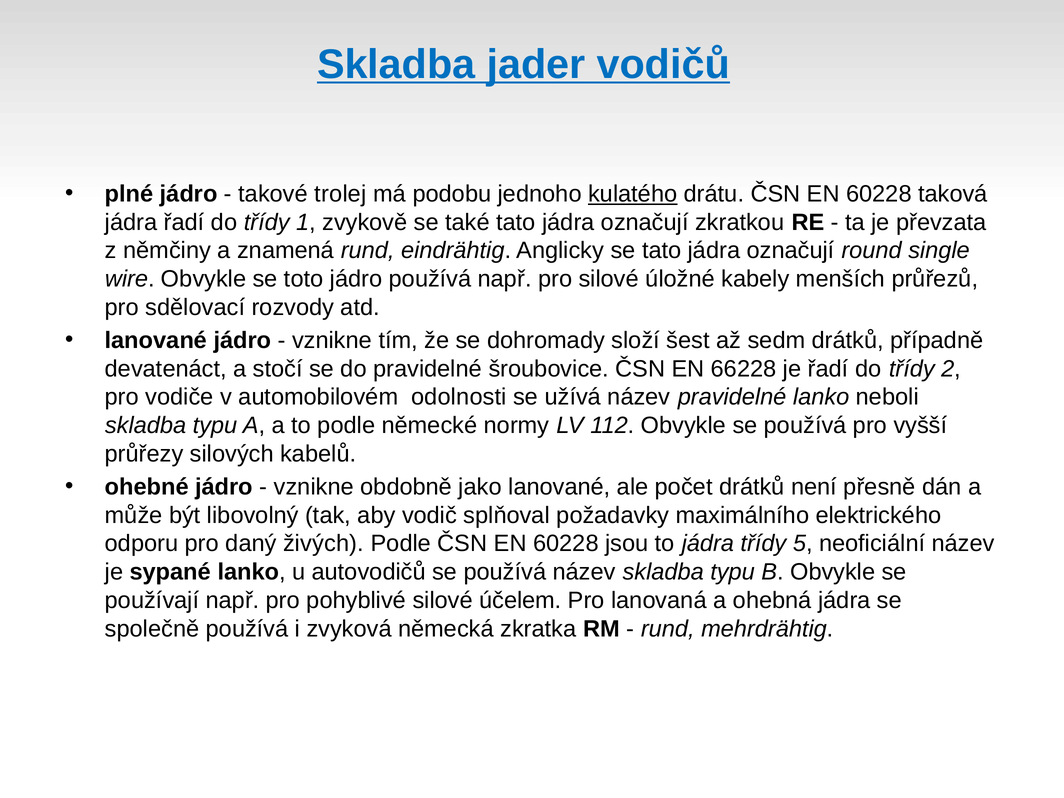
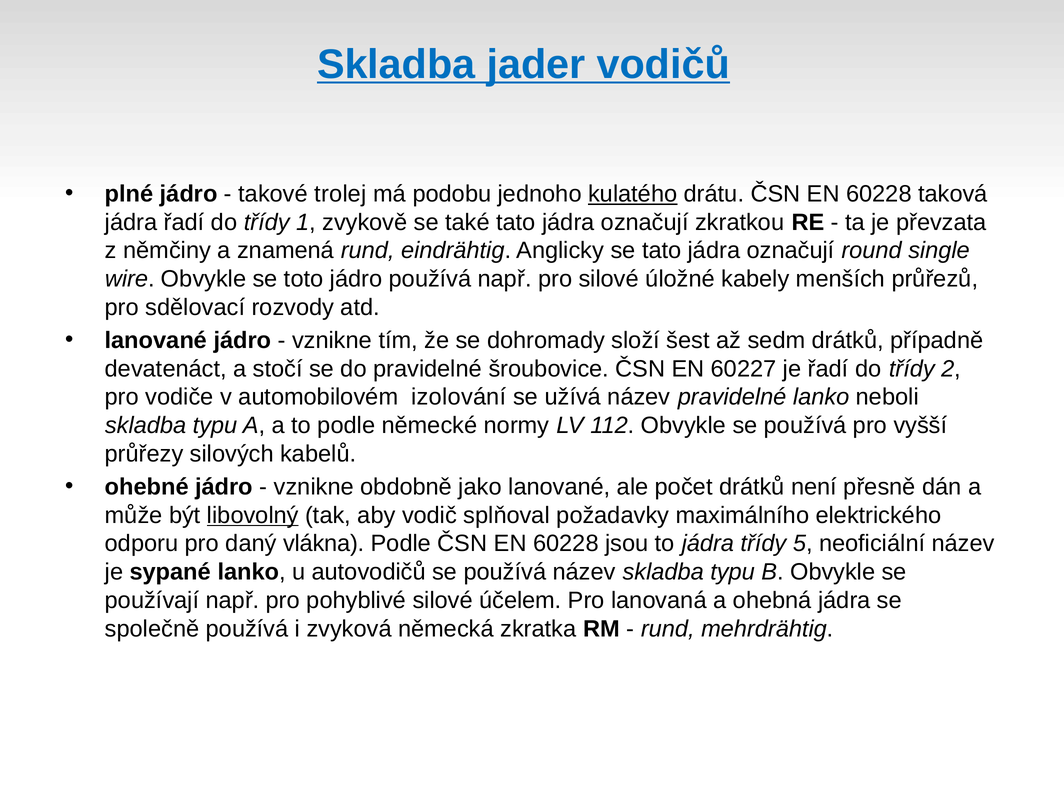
66228: 66228 -> 60227
odolnosti: odolnosti -> izolování
libovolný underline: none -> present
živých: živých -> vlákna
